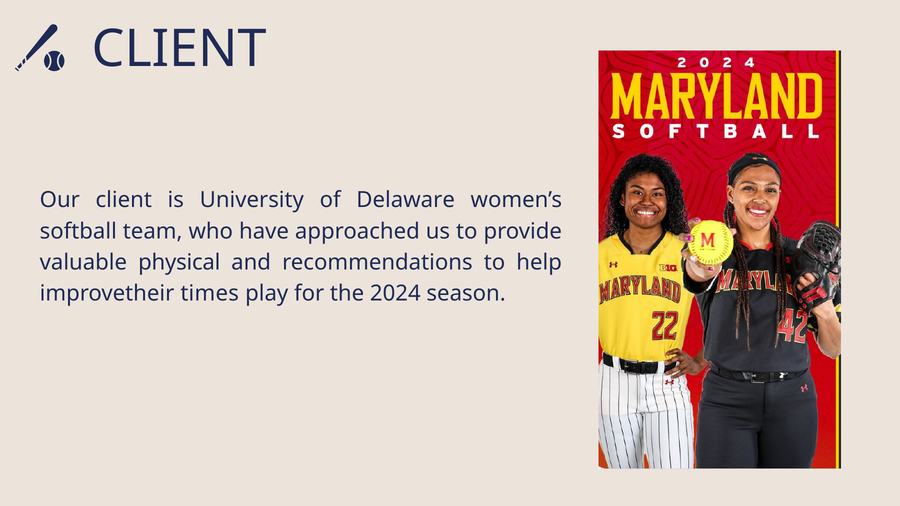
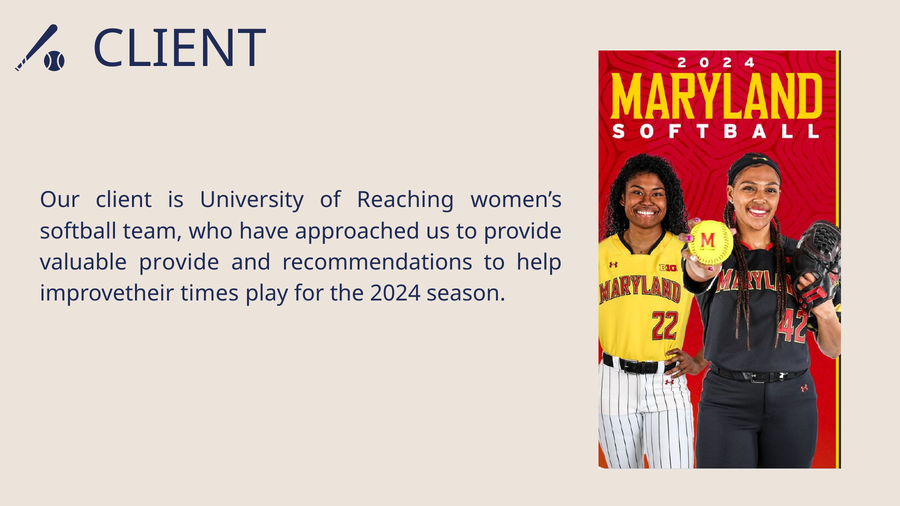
Delaware: Delaware -> Reaching
valuable physical: physical -> provide
